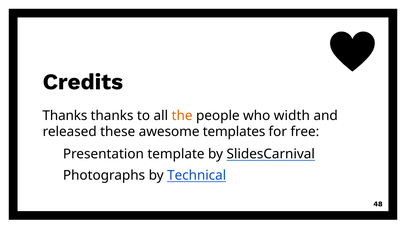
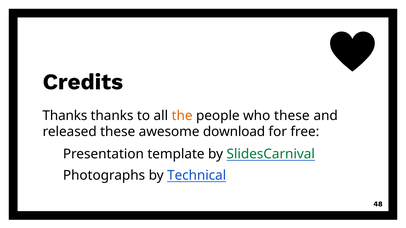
who width: width -> these
templates: templates -> download
SlidesCarnival colour: black -> green
